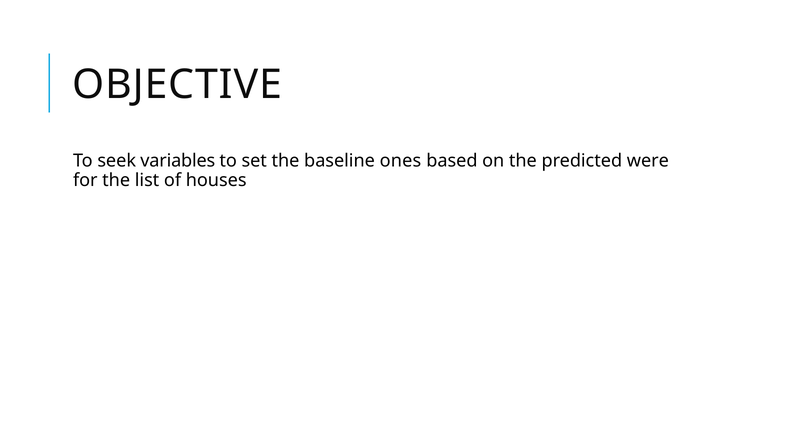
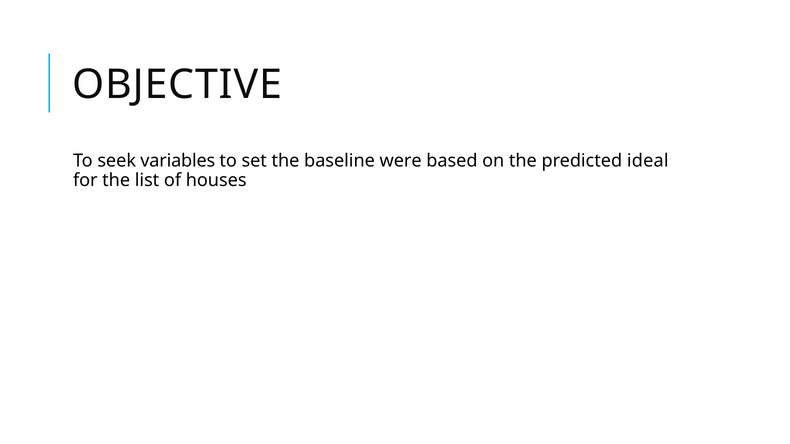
ones: ones -> were
were: were -> ideal
